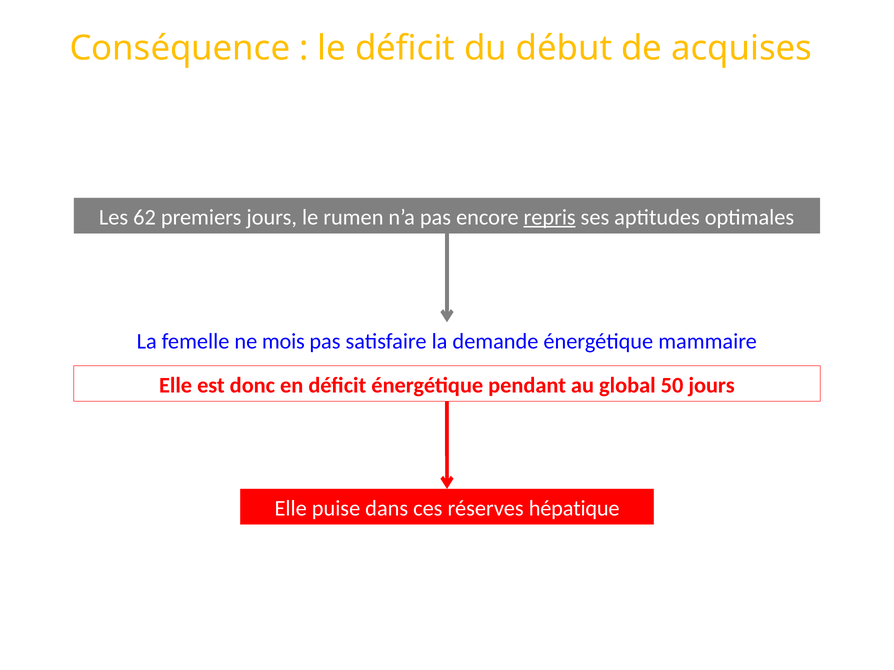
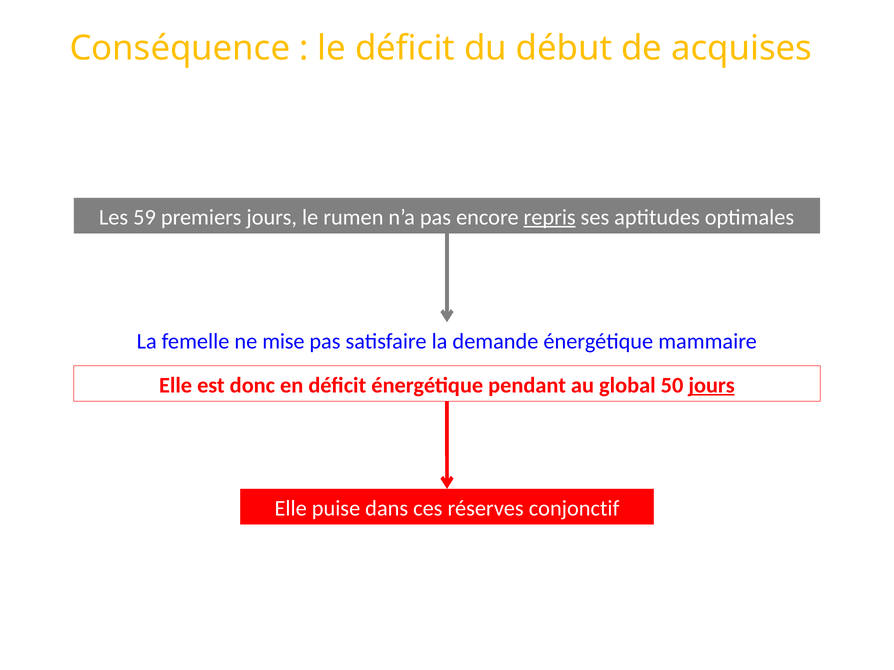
62: 62 -> 59
mois: mois -> mise
jours at (712, 385) underline: none -> present
hépatique: hépatique -> conjonctif
